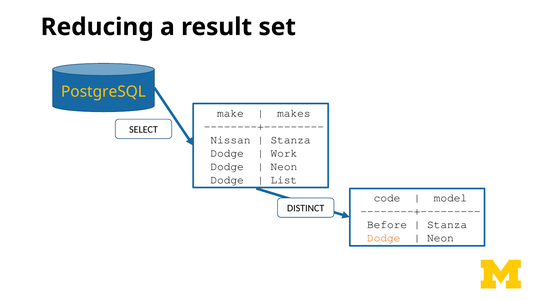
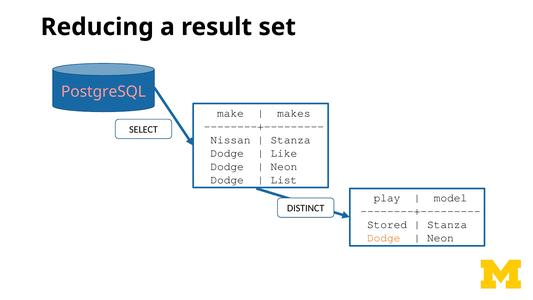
PostgreSQL colour: yellow -> pink
Work: Work -> Like
code: code -> play
Before: Before -> Stored
